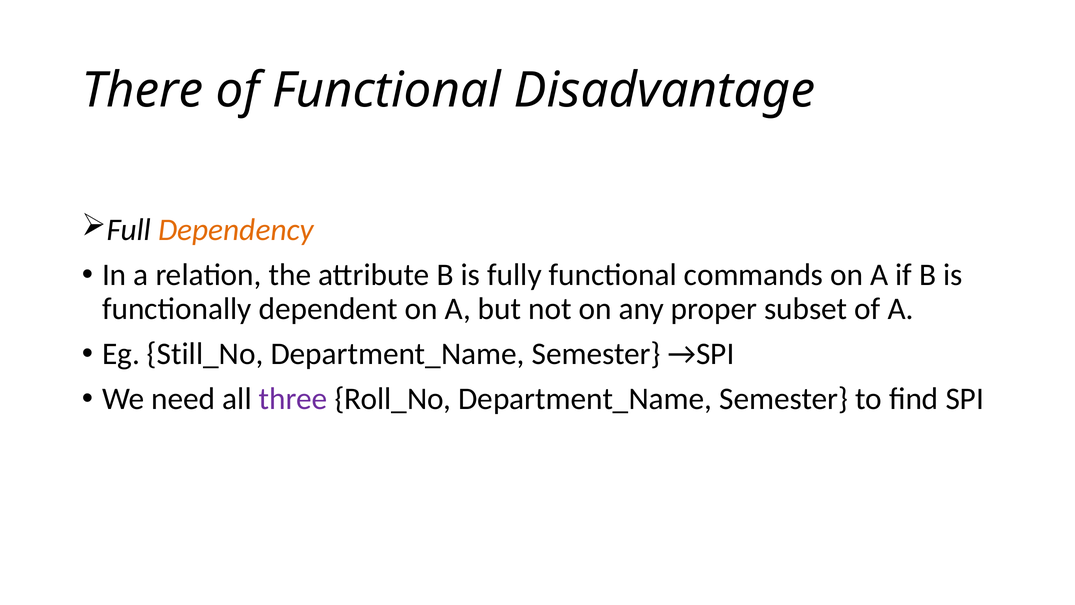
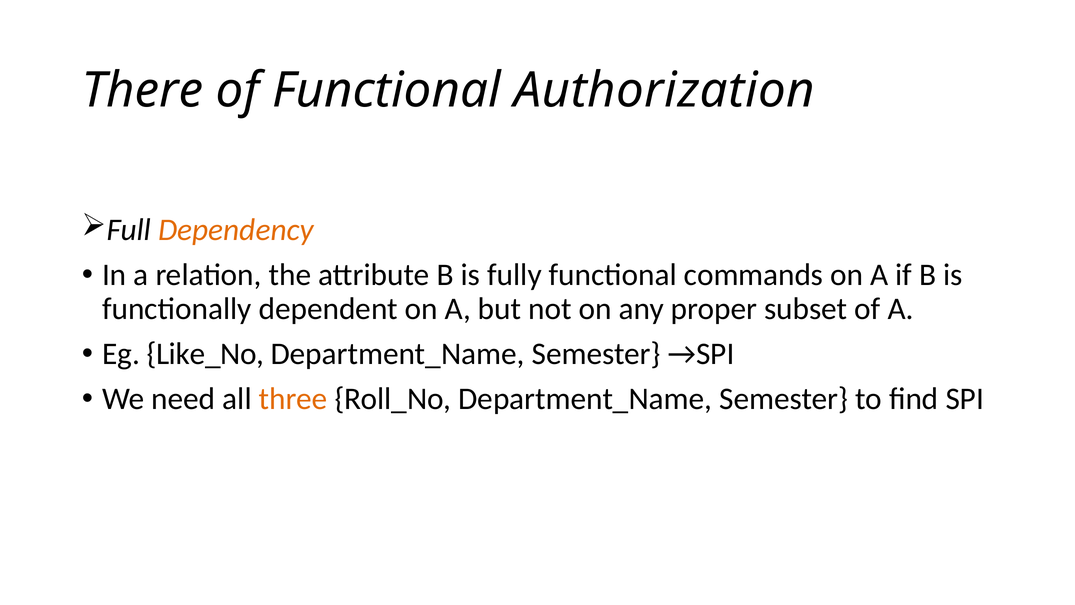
Disadvantage: Disadvantage -> Authorization
Still_No: Still_No -> Like_No
three colour: purple -> orange
